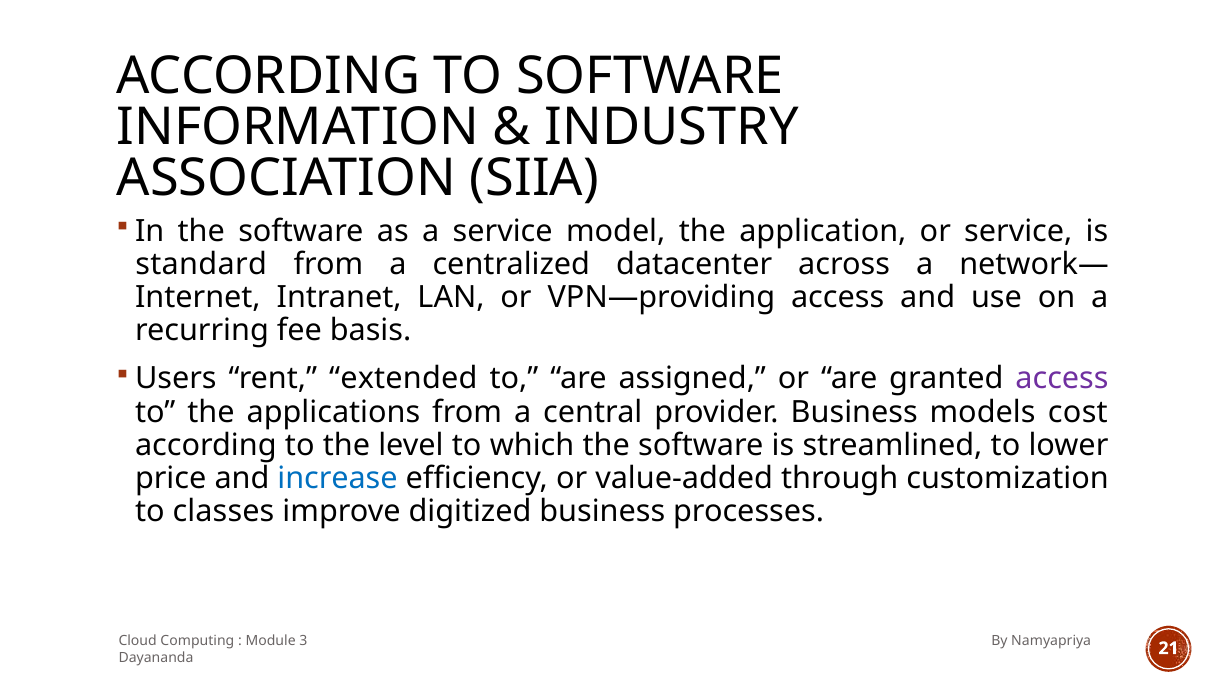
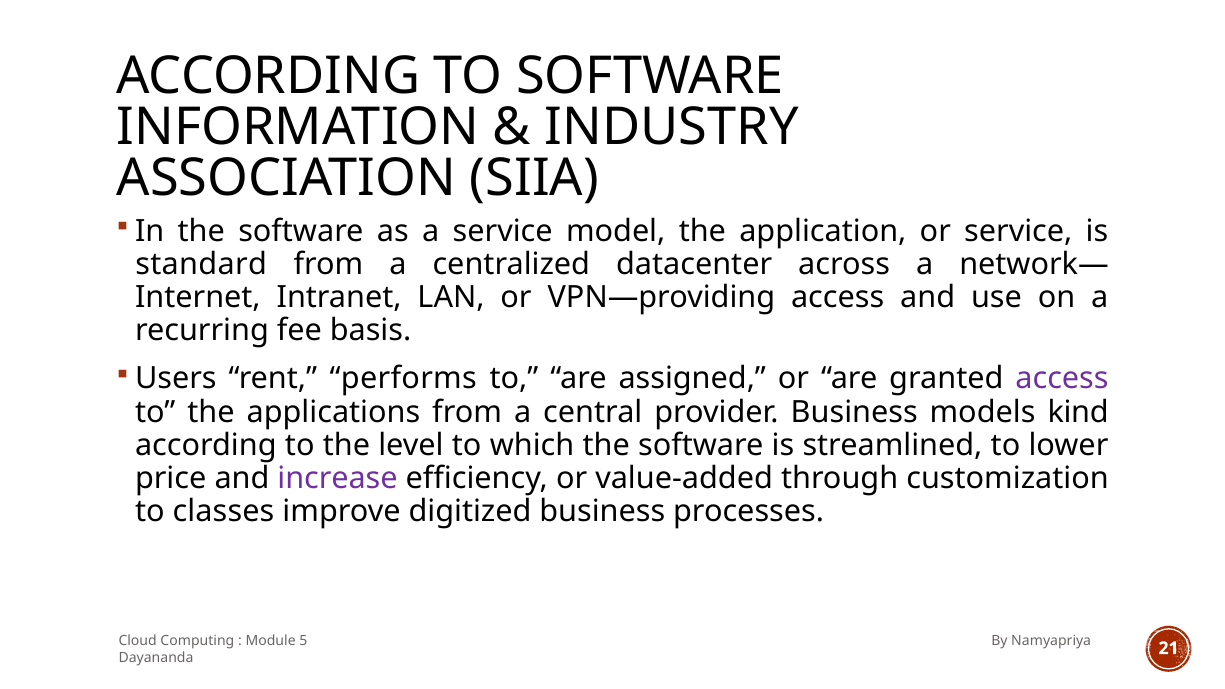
extended: extended -> performs
cost: cost -> kind
increase colour: blue -> purple
3: 3 -> 5
